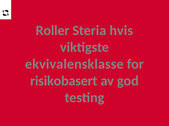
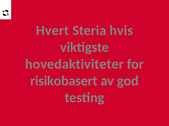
Roller: Roller -> Hvert
ekvivalensklasse: ekvivalensklasse -> hovedaktiviteter
